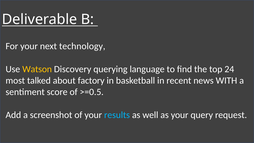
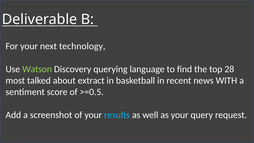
Watson colour: yellow -> light green
24: 24 -> 28
factory: factory -> extract
